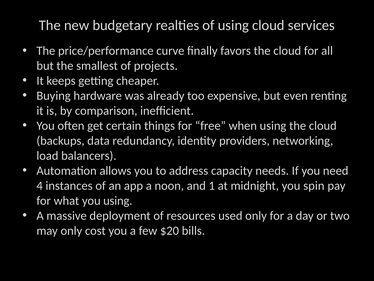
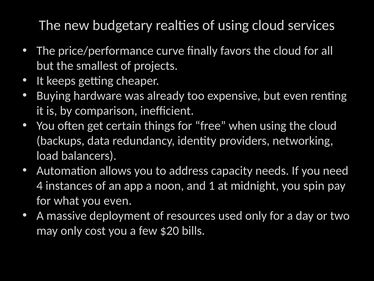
you using: using -> even
